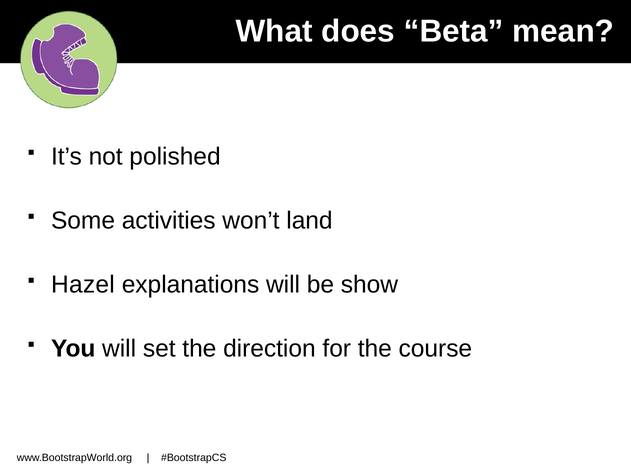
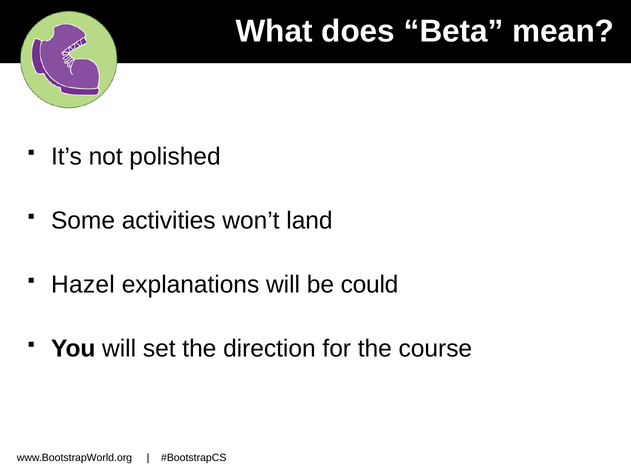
show: show -> could
